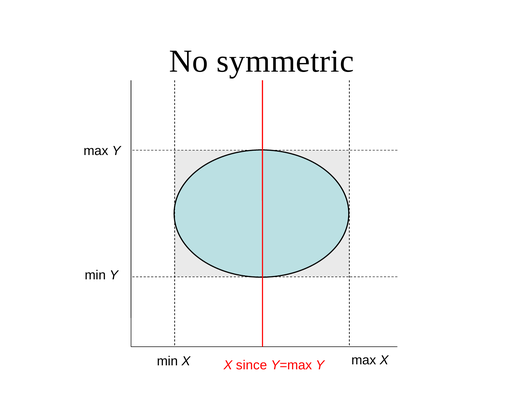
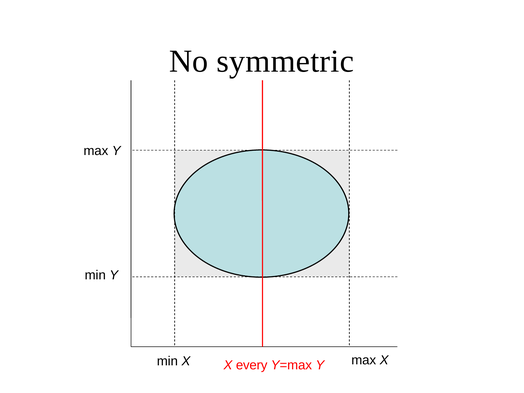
since: since -> every
